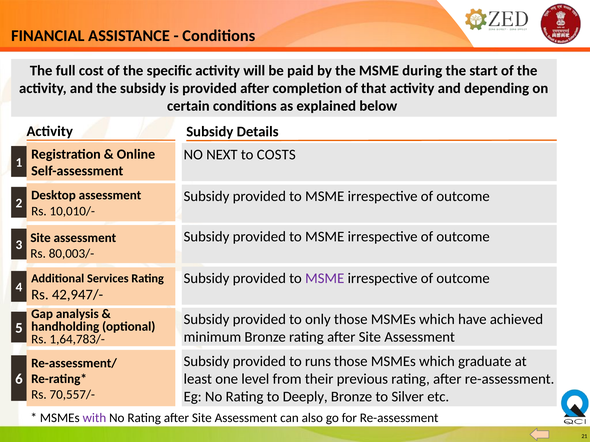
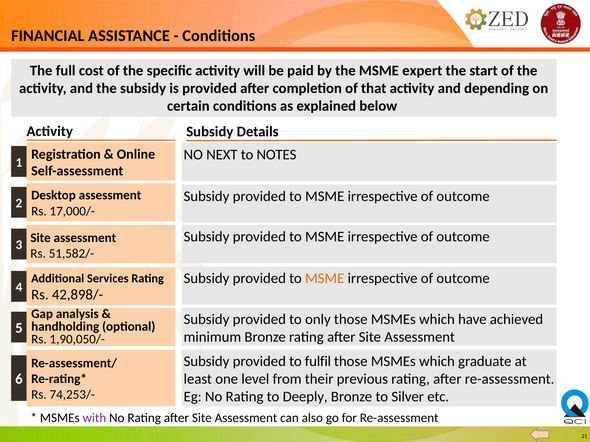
during: during -> expert
COSTS: COSTS -> NOTES
10,010/-: 10,010/- -> 17,000/-
80,003/-: 80,003/- -> 51,582/-
MSME at (325, 279) colour: purple -> orange
42,947/-: 42,947/- -> 42,898/-
1,64,783/-: 1,64,783/- -> 1,90,050/-
runs: runs -> fulfil
70,557/-: 70,557/- -> 74,253/-
